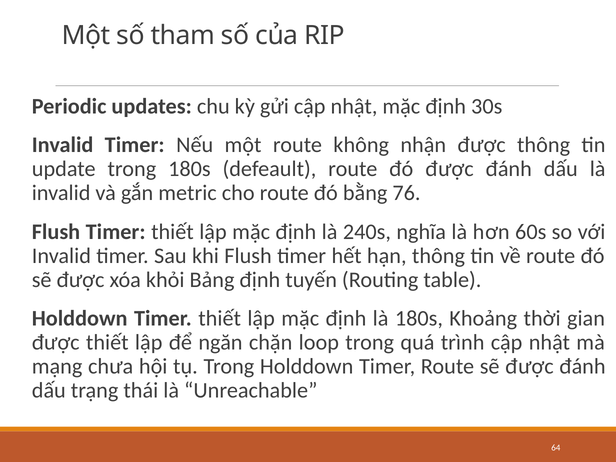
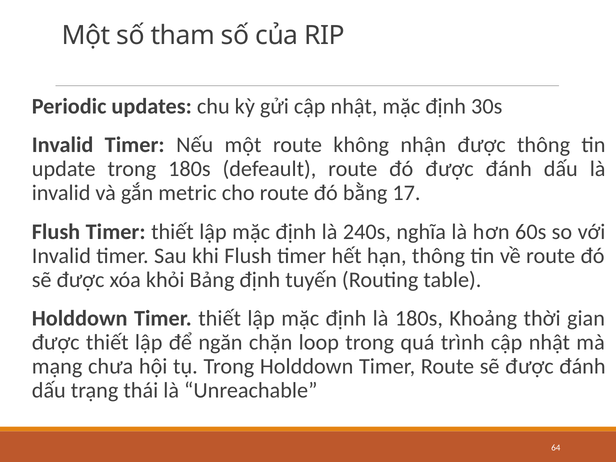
76: 76 -> 17
